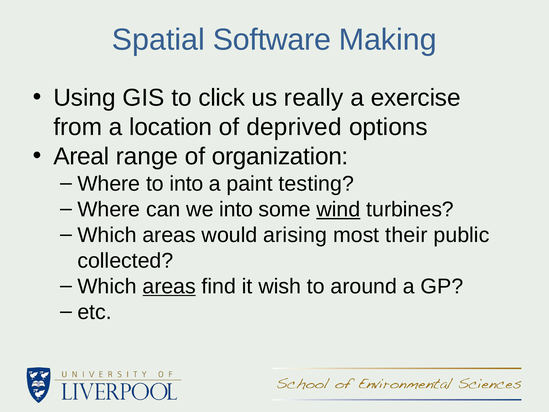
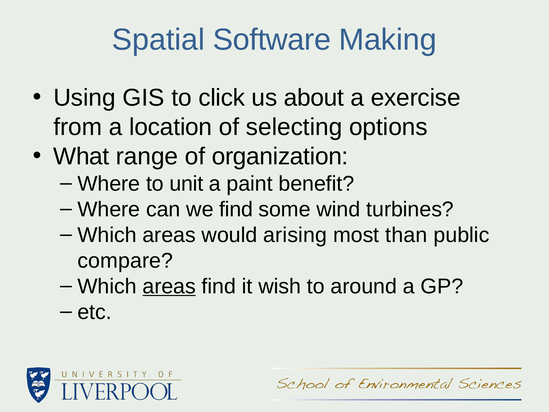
really: really -> about
deprived: deprived -> selecting
Areal: Areal -> What
to into: into -> unit
testing: testing -> benefit
we into: into -> find
wind underline: present -> none
their: their -> than
collected: collected -> compare
